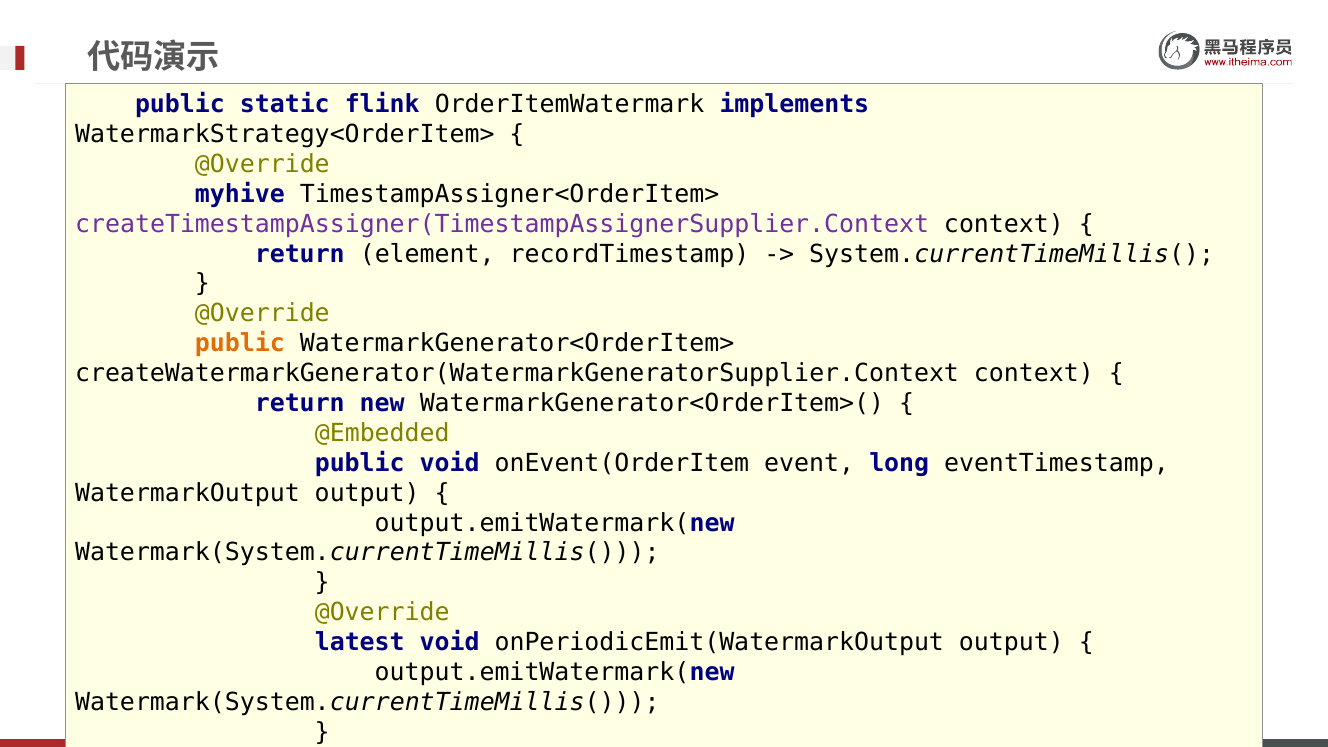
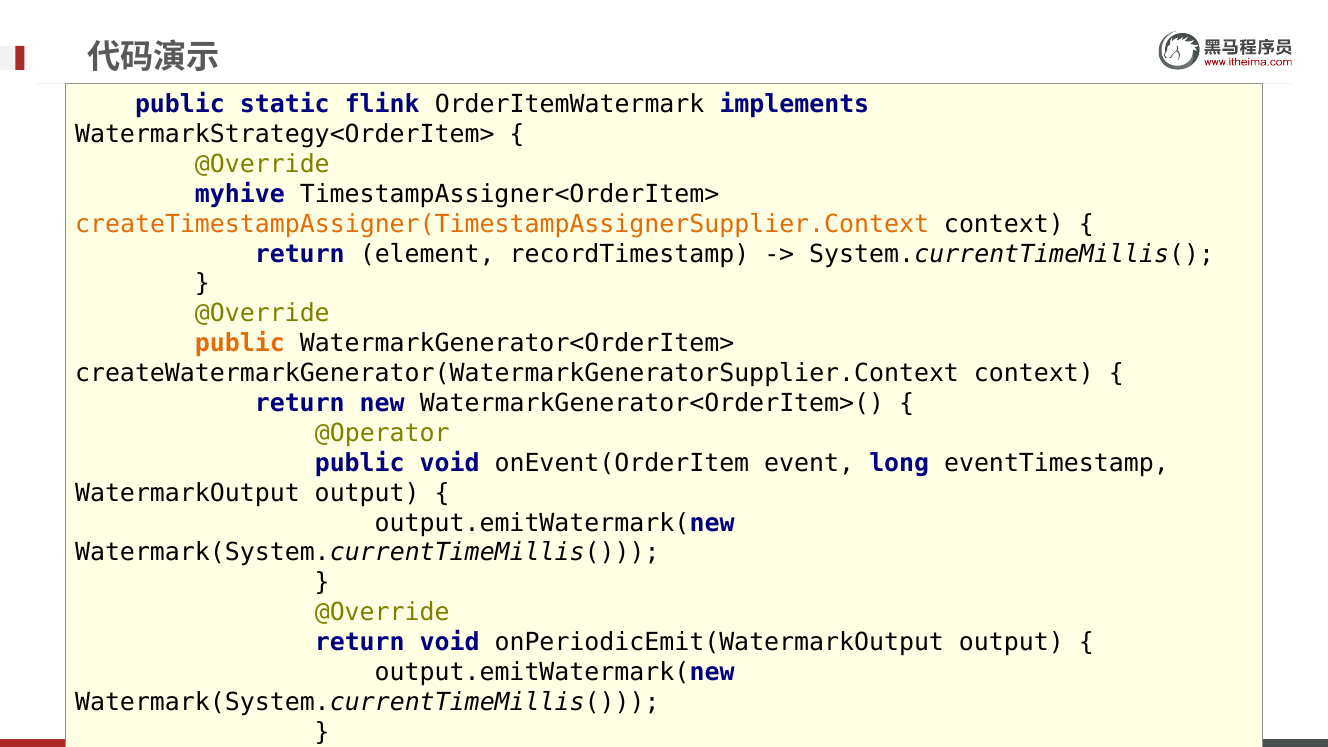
createTimestampAssigner(TimestampAssignerSupplier.Context colour: purple -> orange
@Embedded: @Embedded -> @Operator
latest at (360, 642): latest -> return
